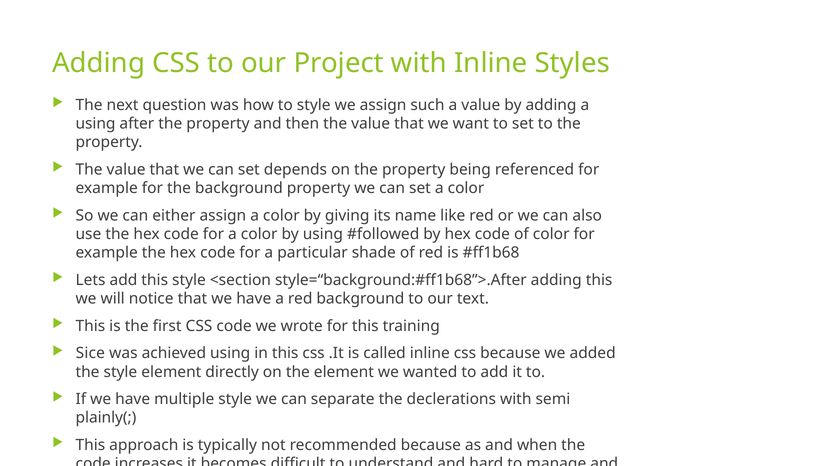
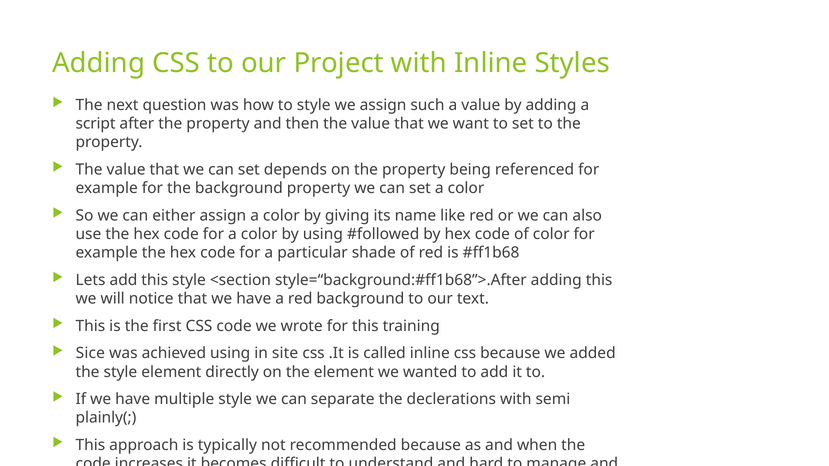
using at (96, 124): using -> script
in this: this -> site
